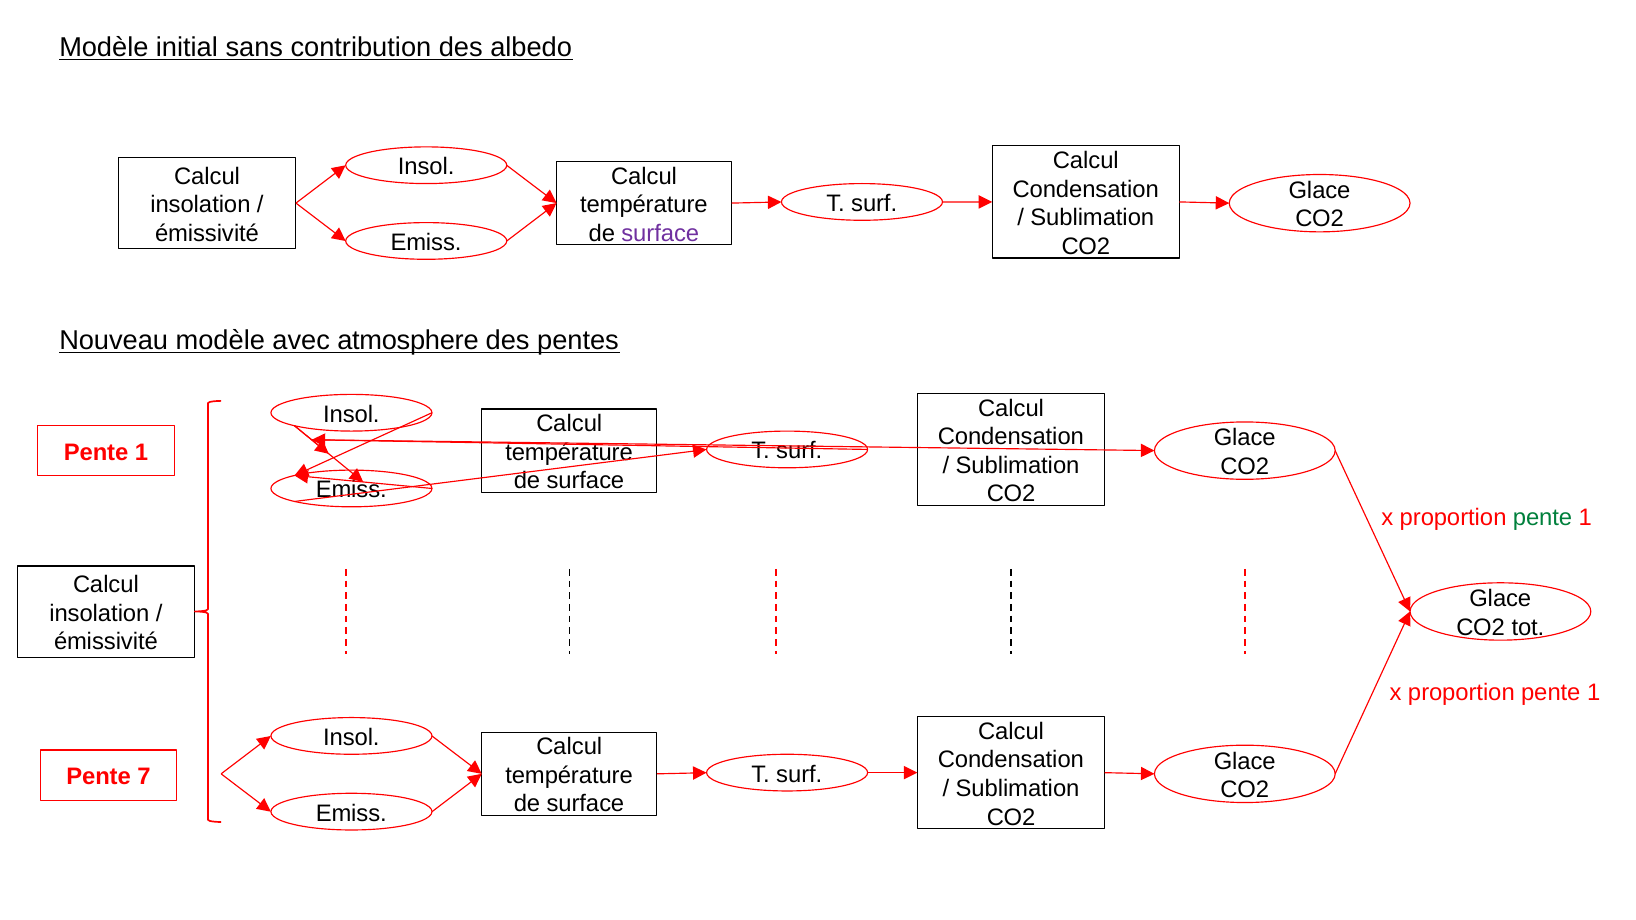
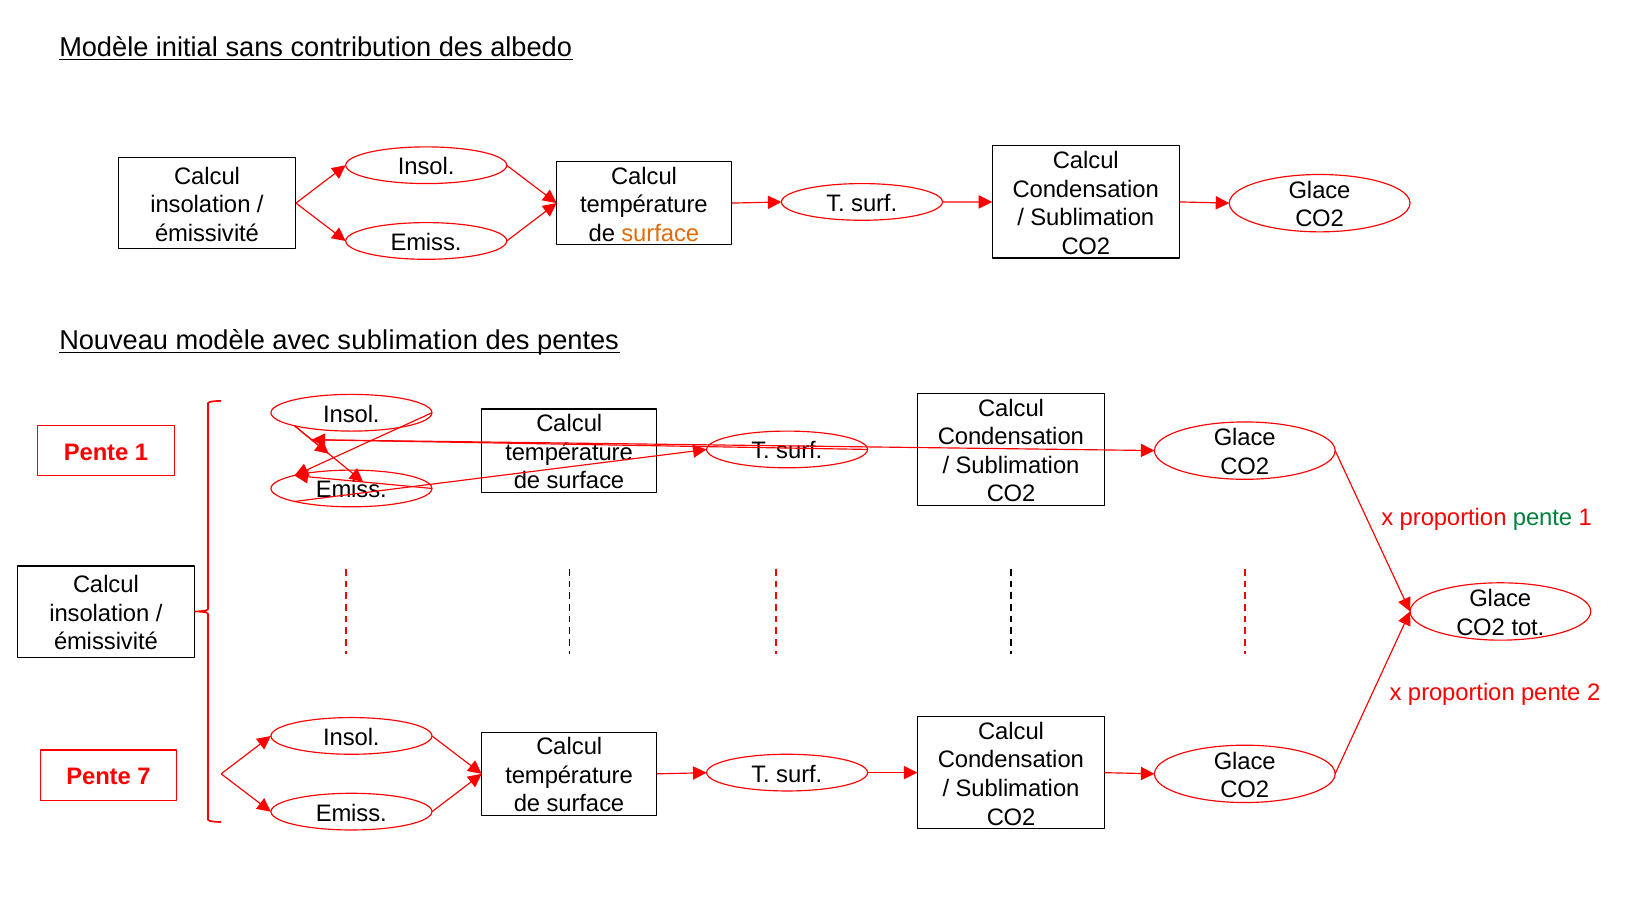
surface at (660, 233) colour: purple -> orange
avec atmosphere: atmosphere -> sublimation
1 at (1594, 693): 1 -> 2
